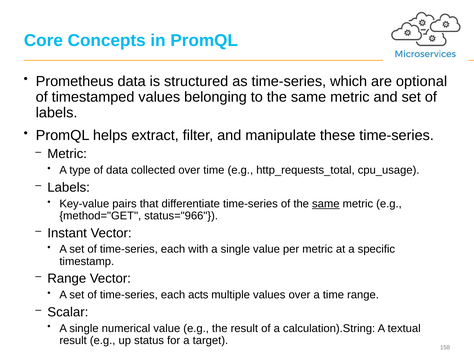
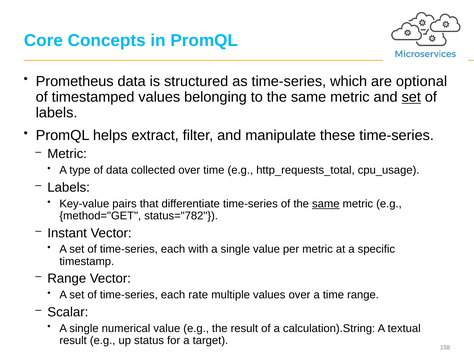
set at (411, 97) underline: none -> present
status="966: status="966 -> status="782
acts: acts -> rate
